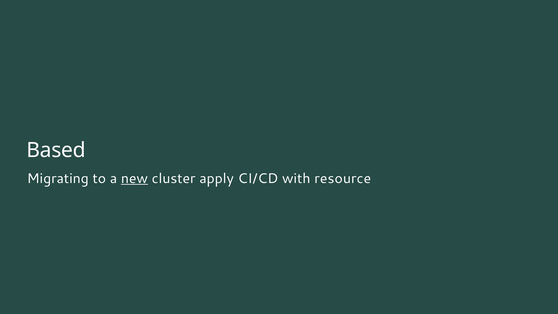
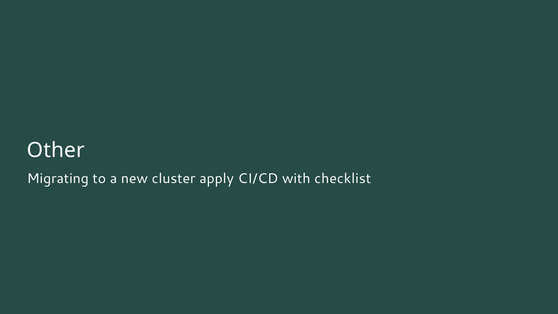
Based: Based -> Other
new underline: present -> none
resource: resource -> checklist
